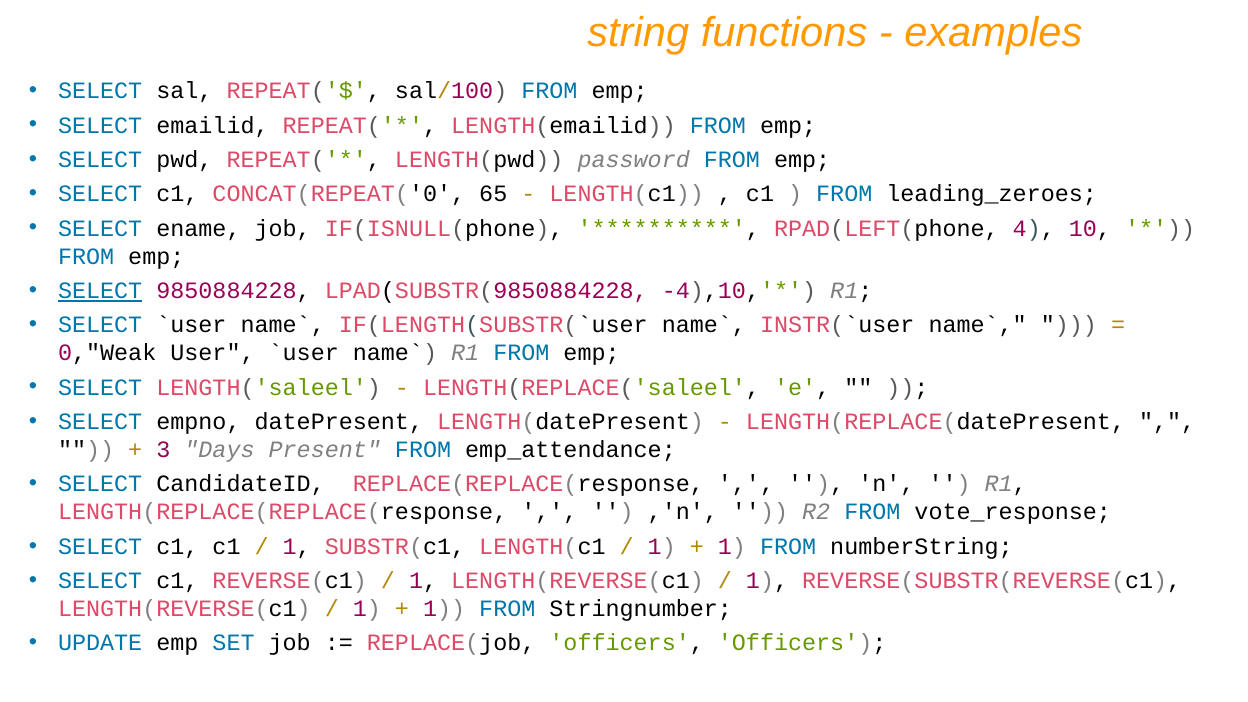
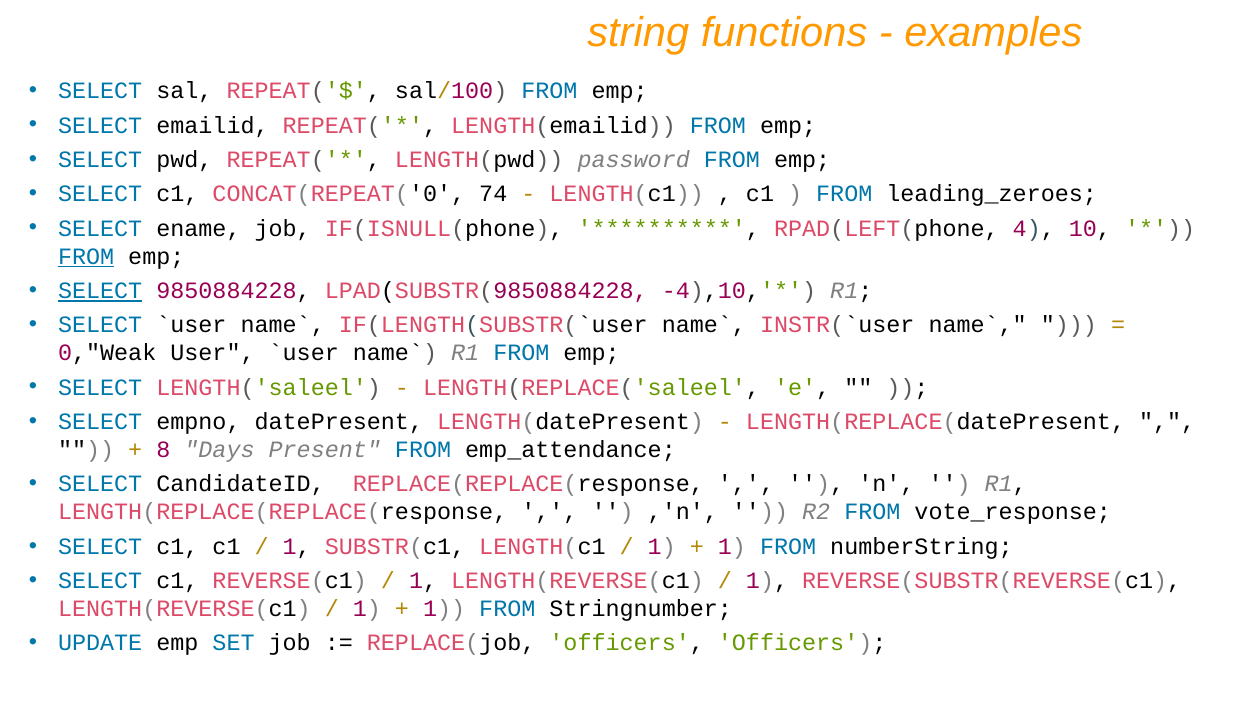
65: 65 -> 74
FROM at (86, 256) underline: none -> present
3: 3 -> 8
